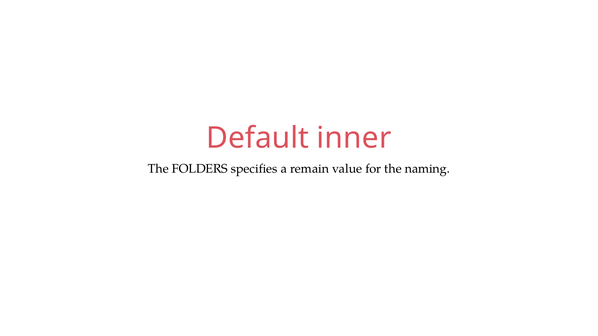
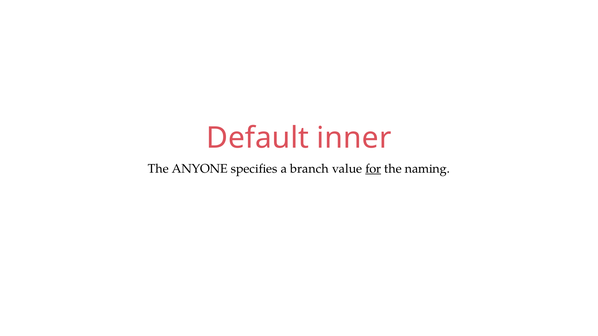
FOLDERS: FOLDERS -> ANYONE
remain: remain -> branch
for underline: none -> present
